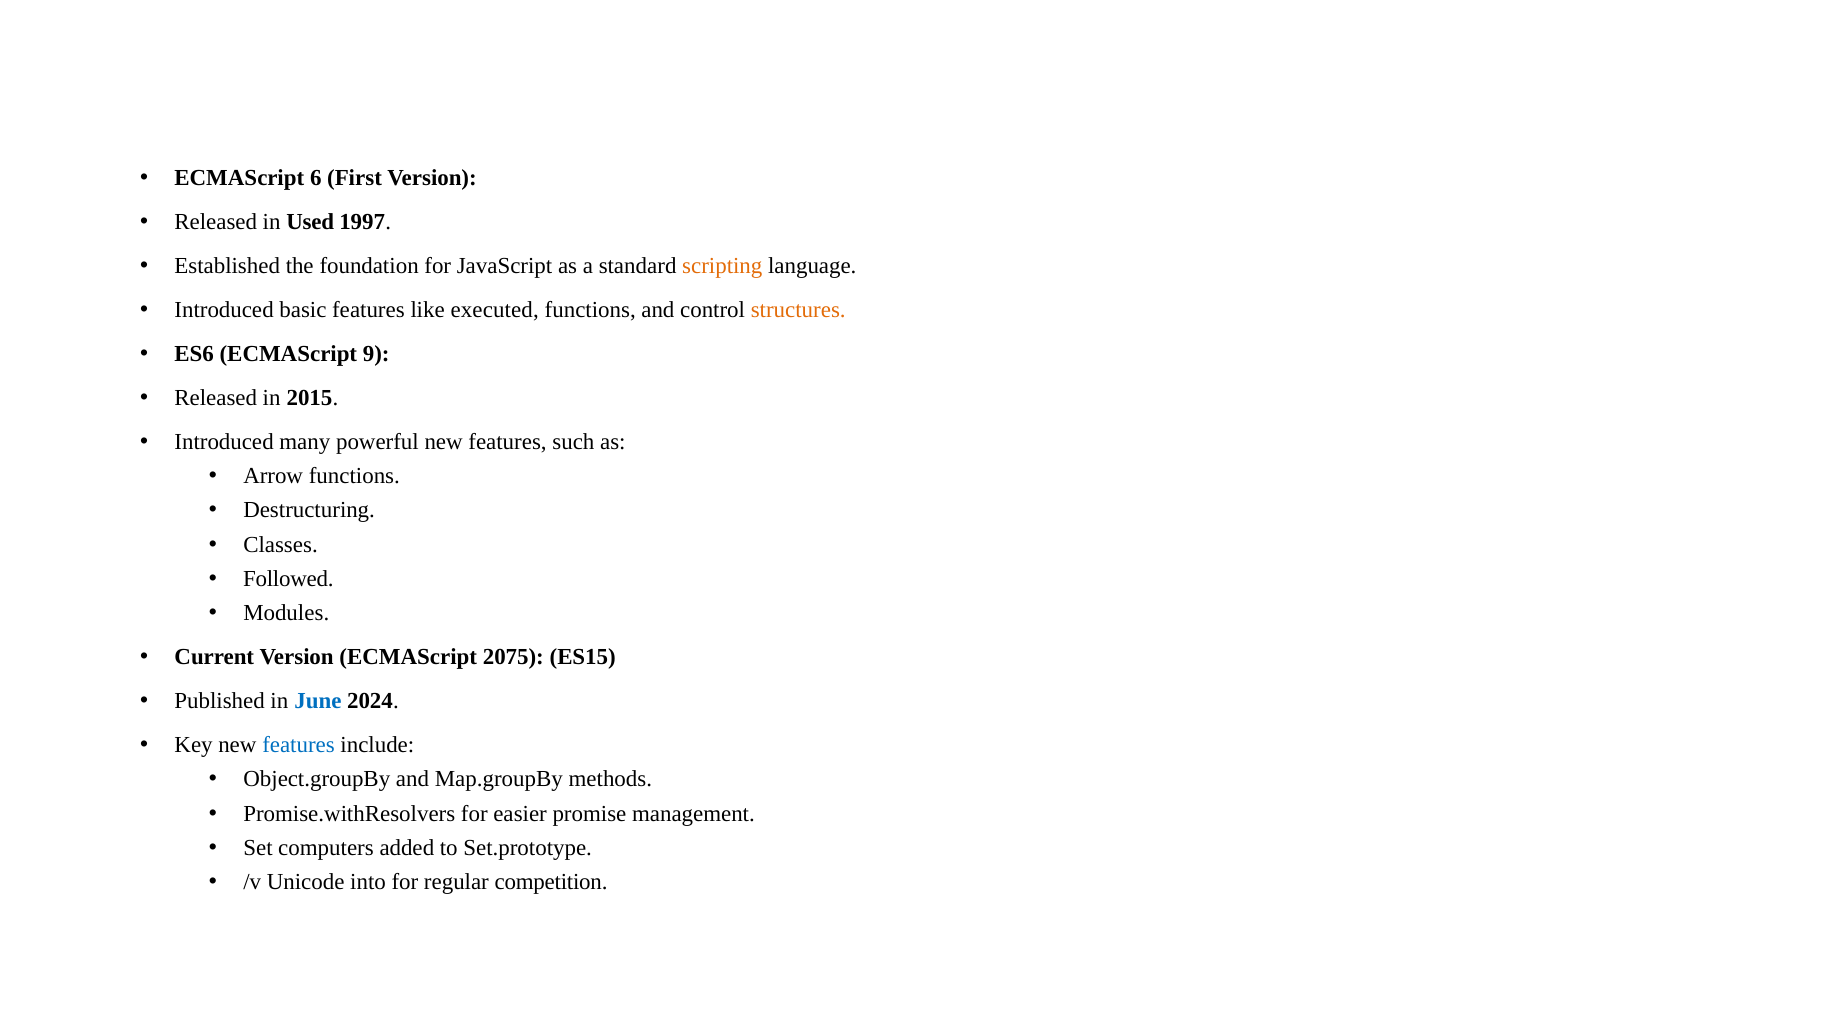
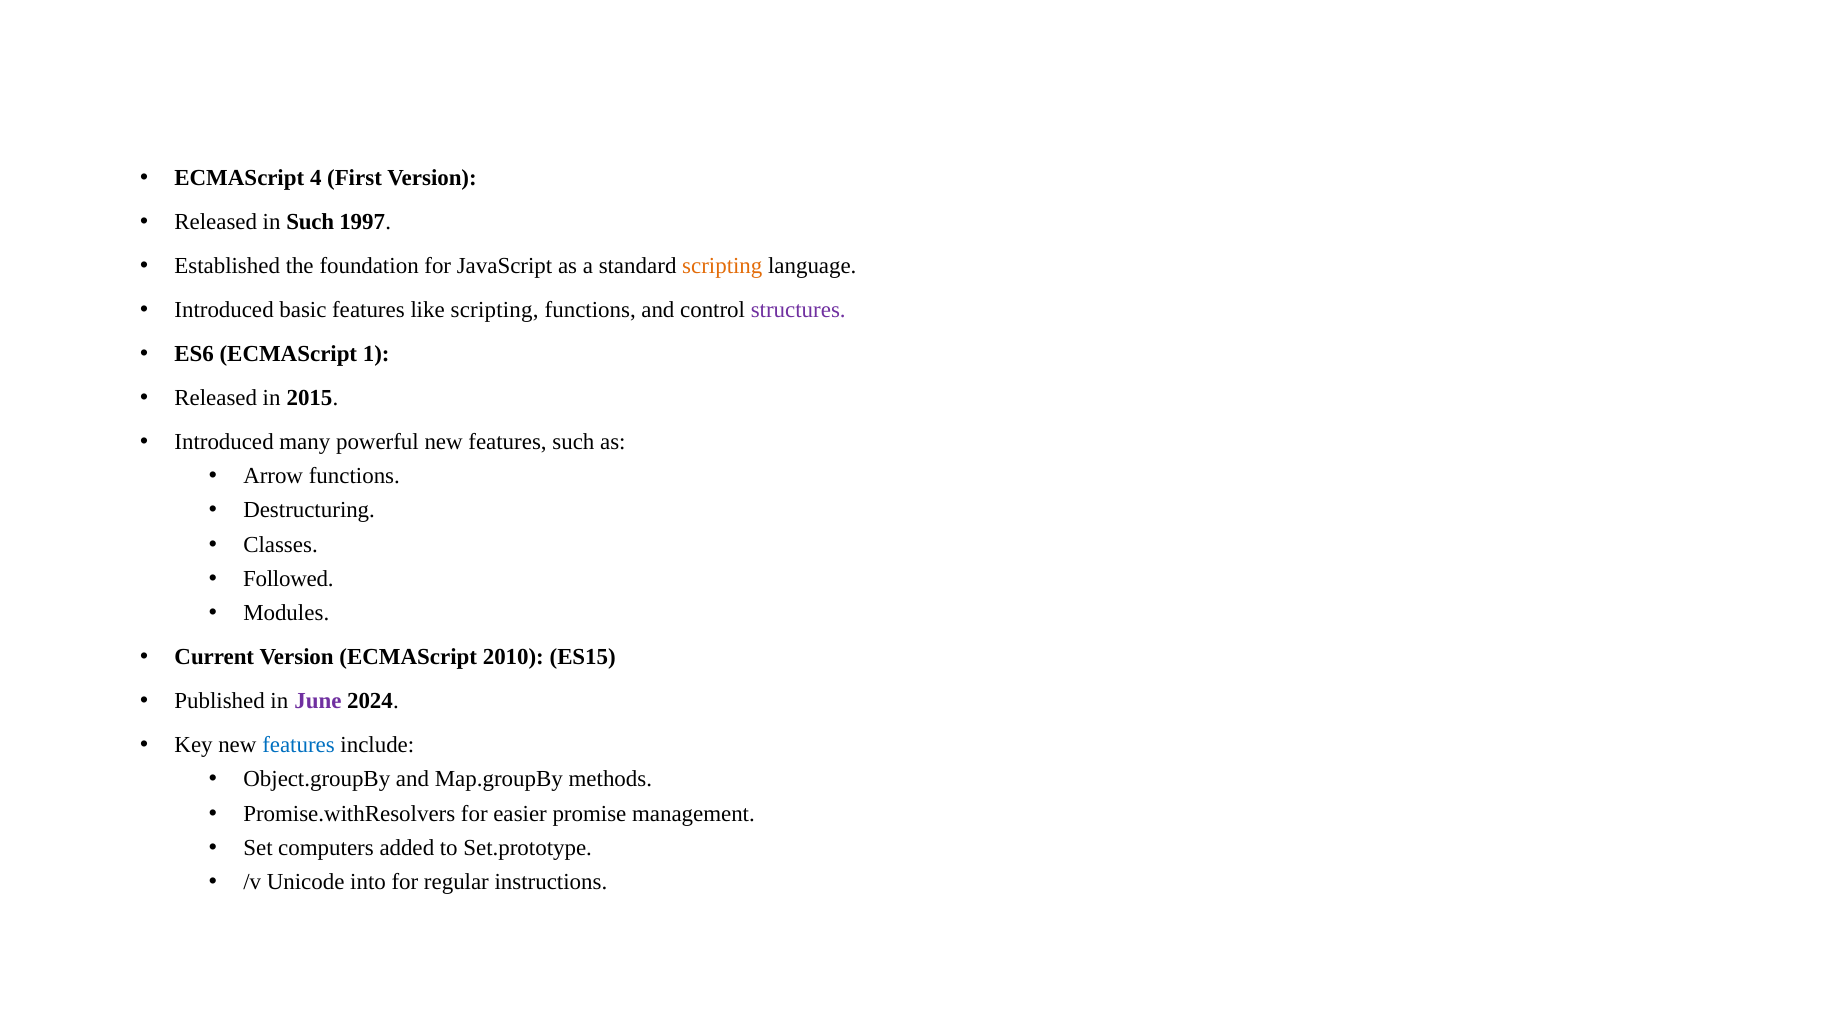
6: 6 -> 4
in Used: Used -> Such
like executed: executed -> scripting
structures colour: orange -> purple
9: 9 -> 1
2075: 2075 -> 2010
June colour: blue -> purple
competition: competition -> instructions
